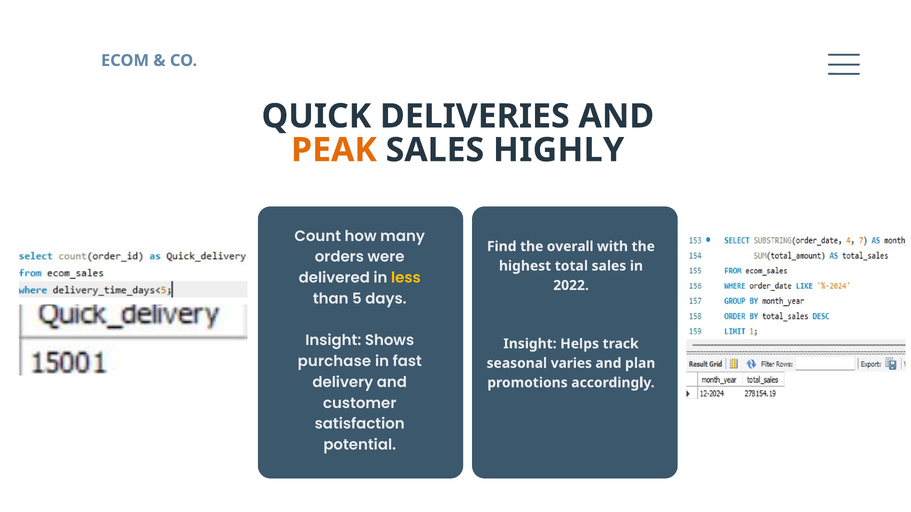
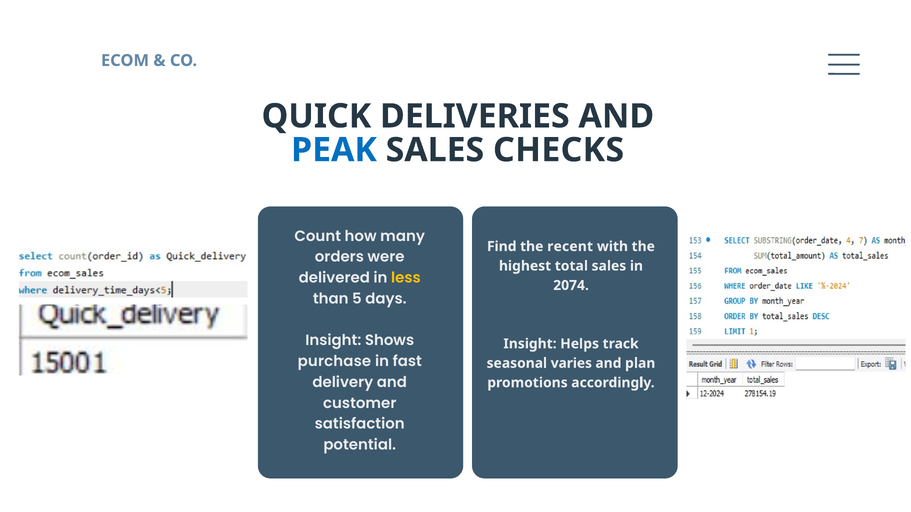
PEAK colour: orange -> blue
HIGHLY: HIGHLY -> CHECKS
overall: overall -> recent
2022: 2022 -> 2074
